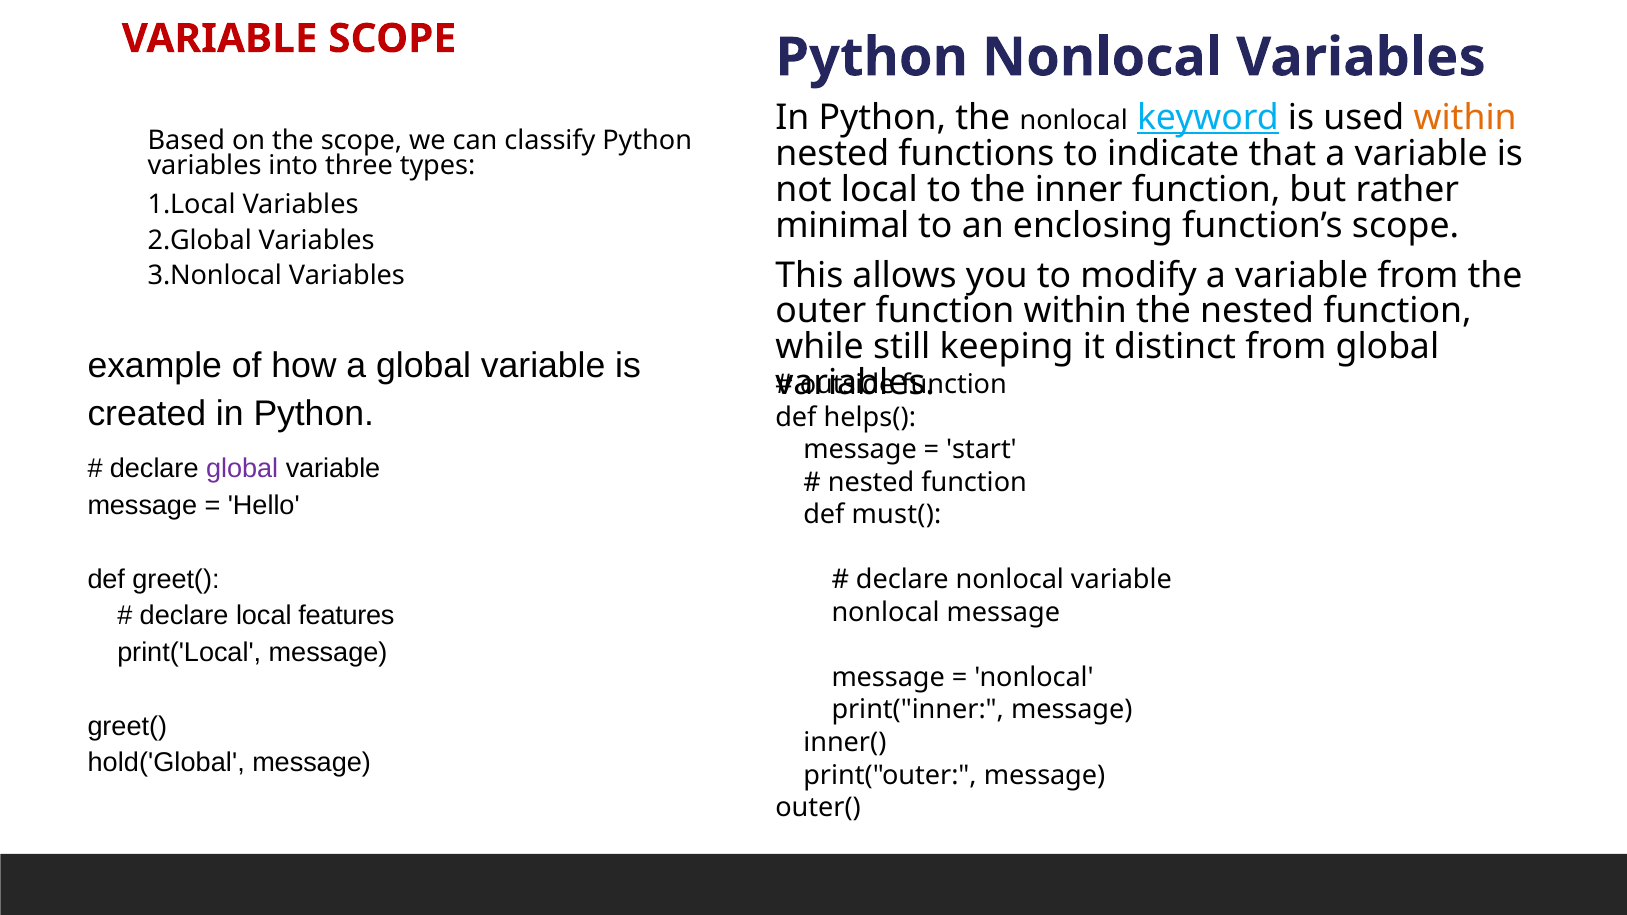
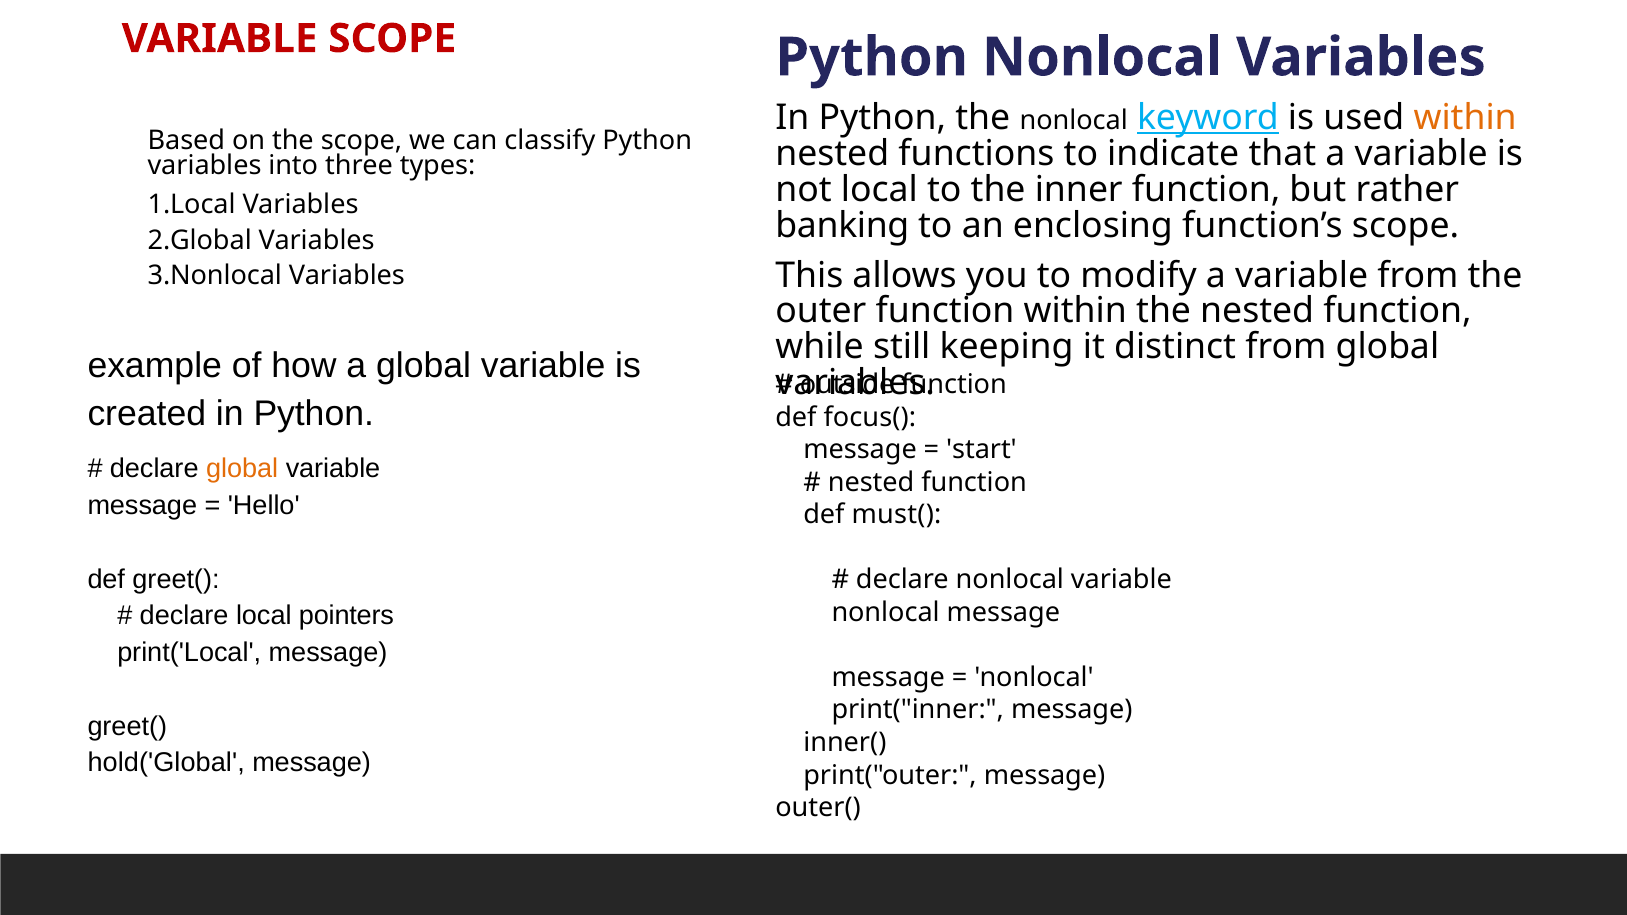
minimal: minimal -> banking
helps(: helps( -> focus(
global at (242, 469) colour: purple -> orange
features: features -> pointers
